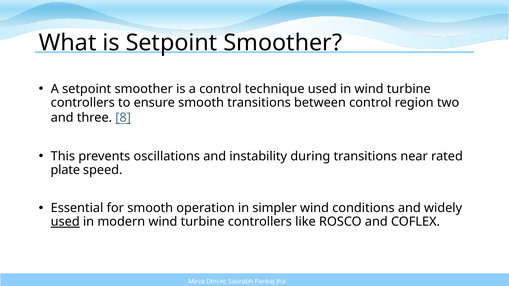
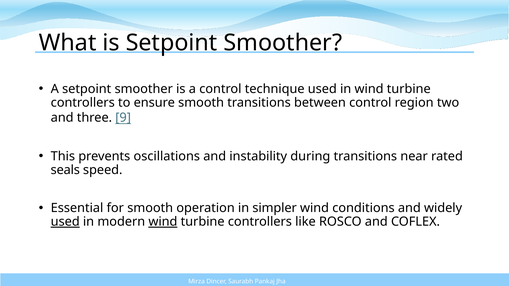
8: 8 -> 9
plate: plate -> seals
wind at (163, 222) underline: none -> present
